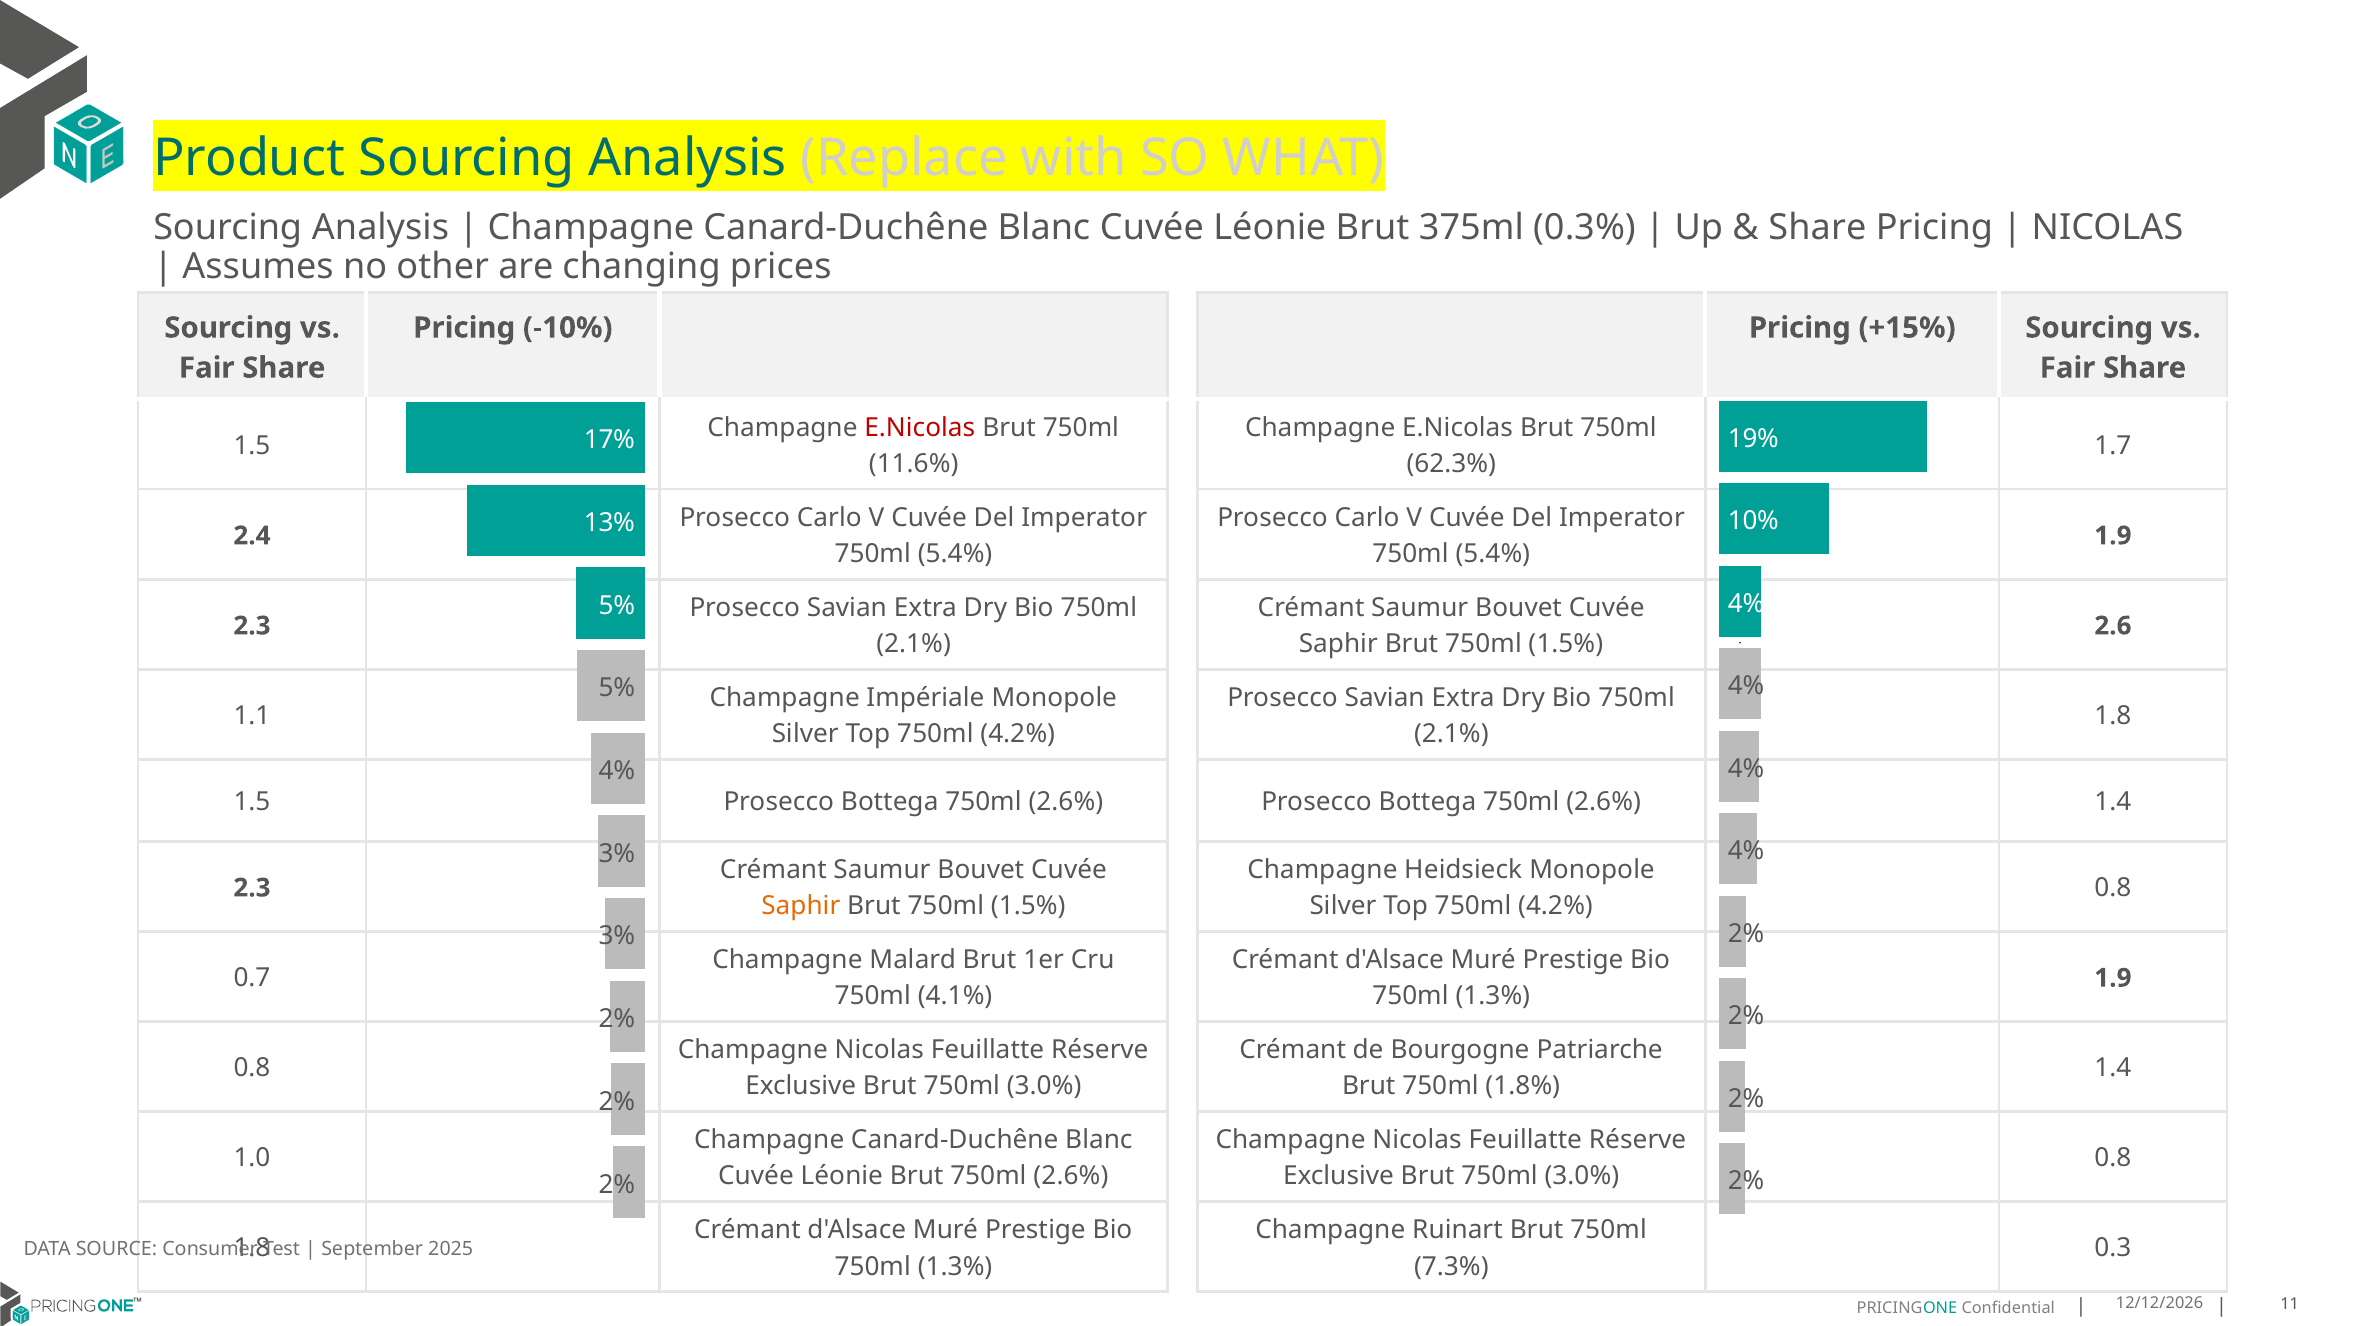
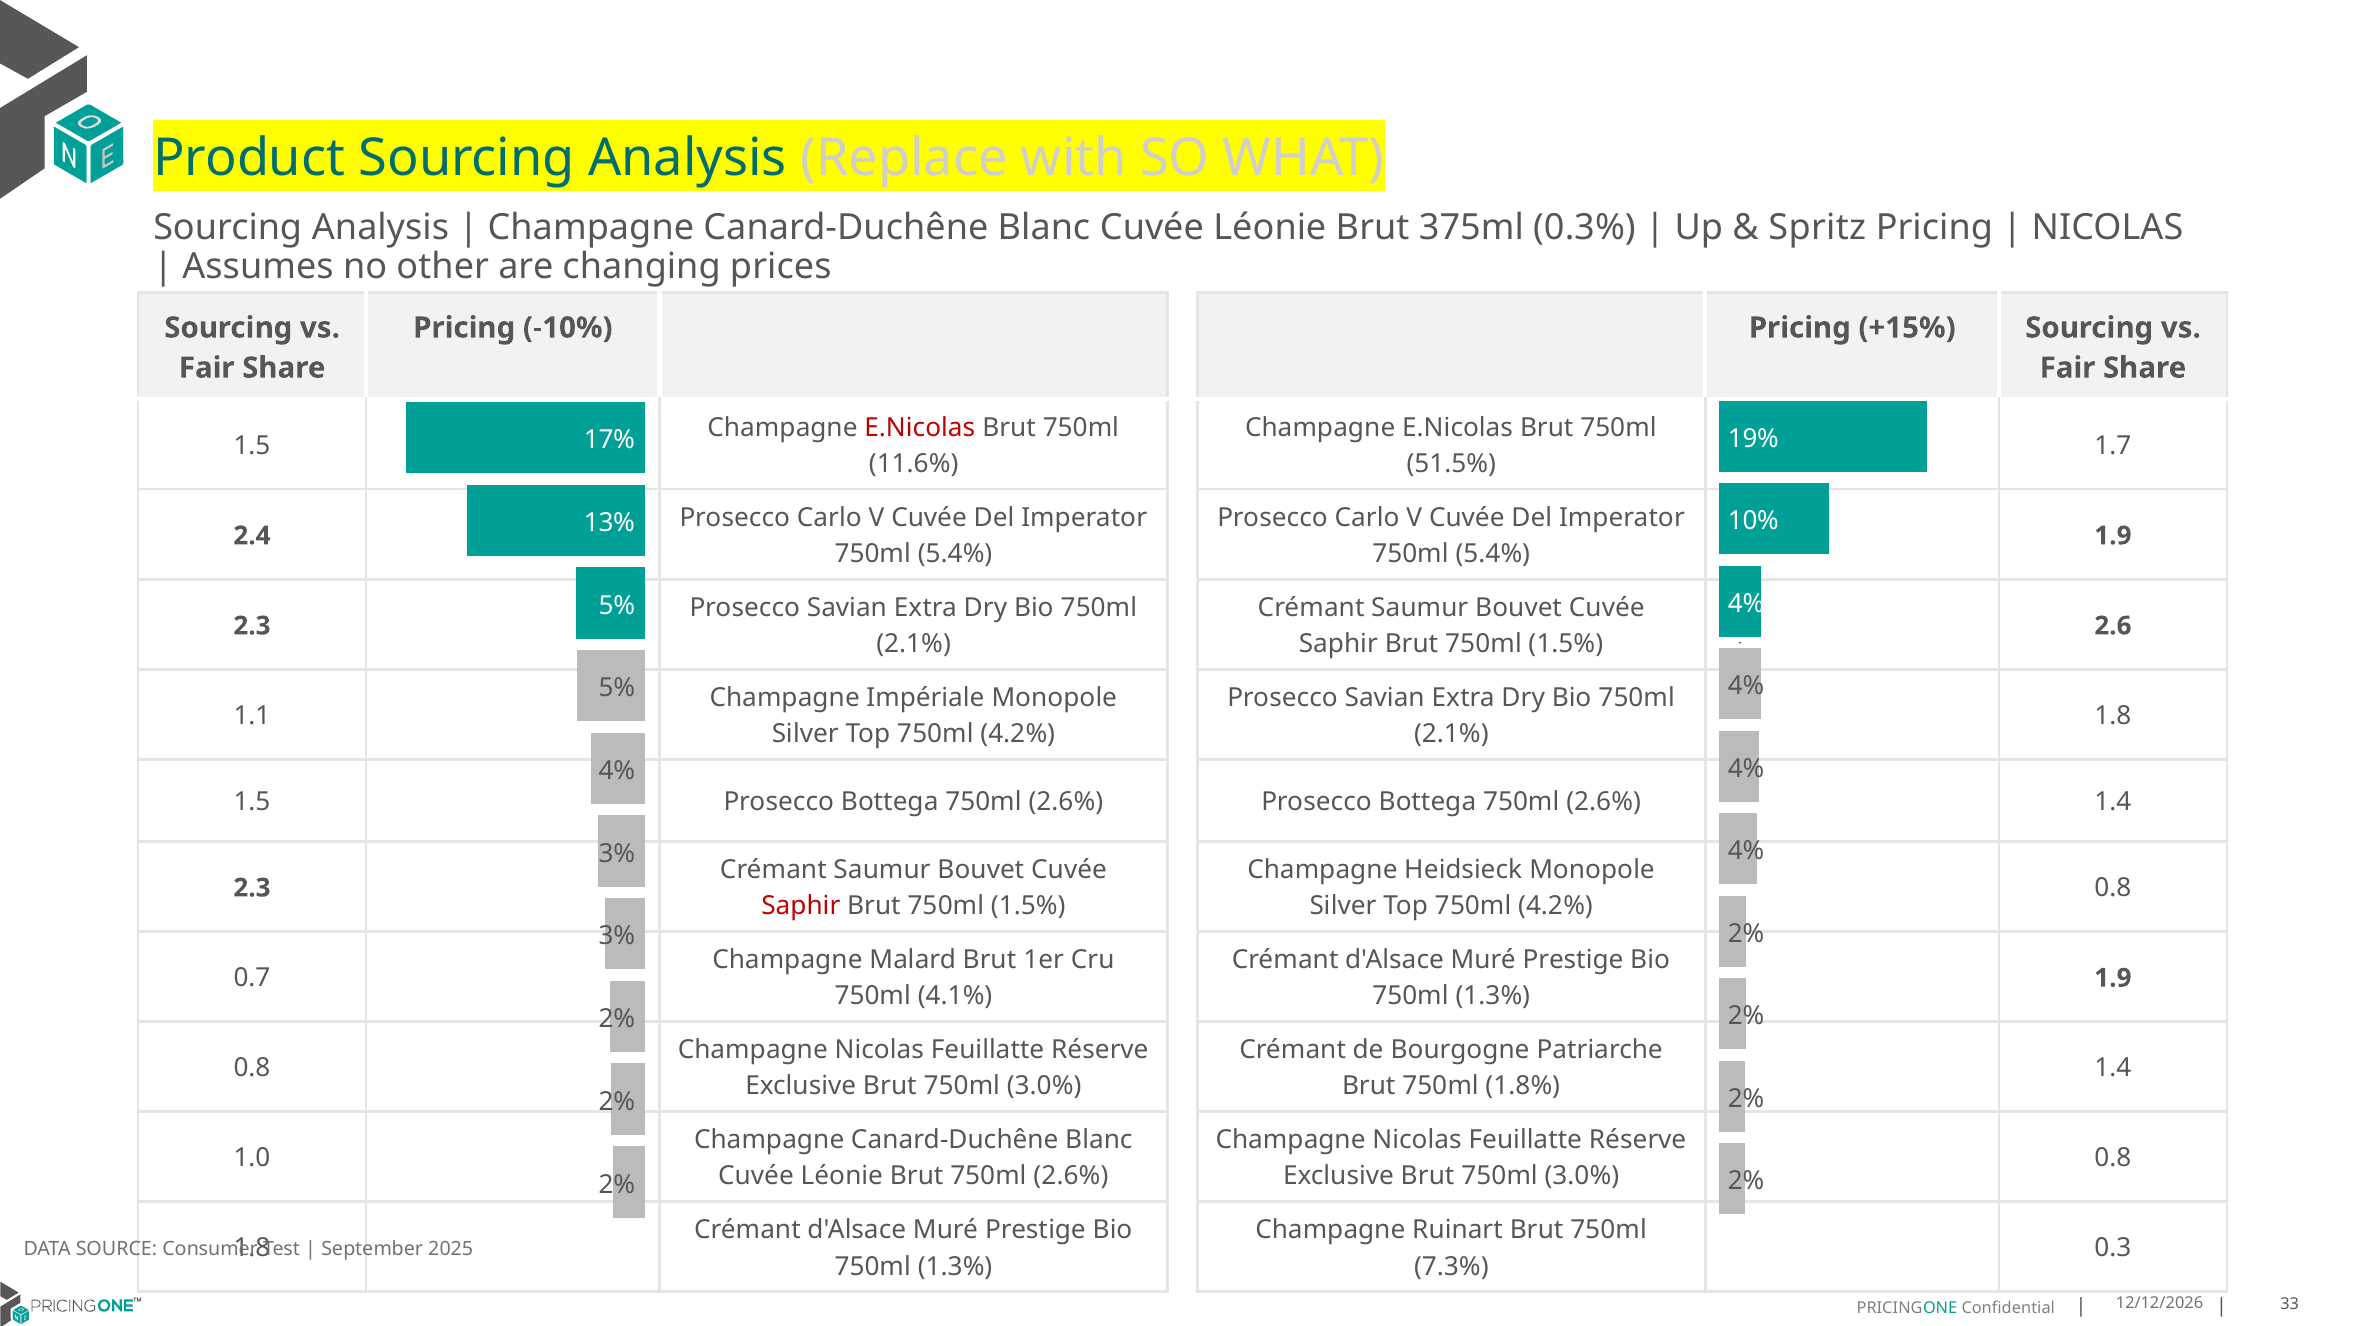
Share at (1817, 228): Share -> Spritz
62.3%: 62.3% -> 51.5%
Saphir at (801, 906) colour: orange -> red
11: 11 -> 33
